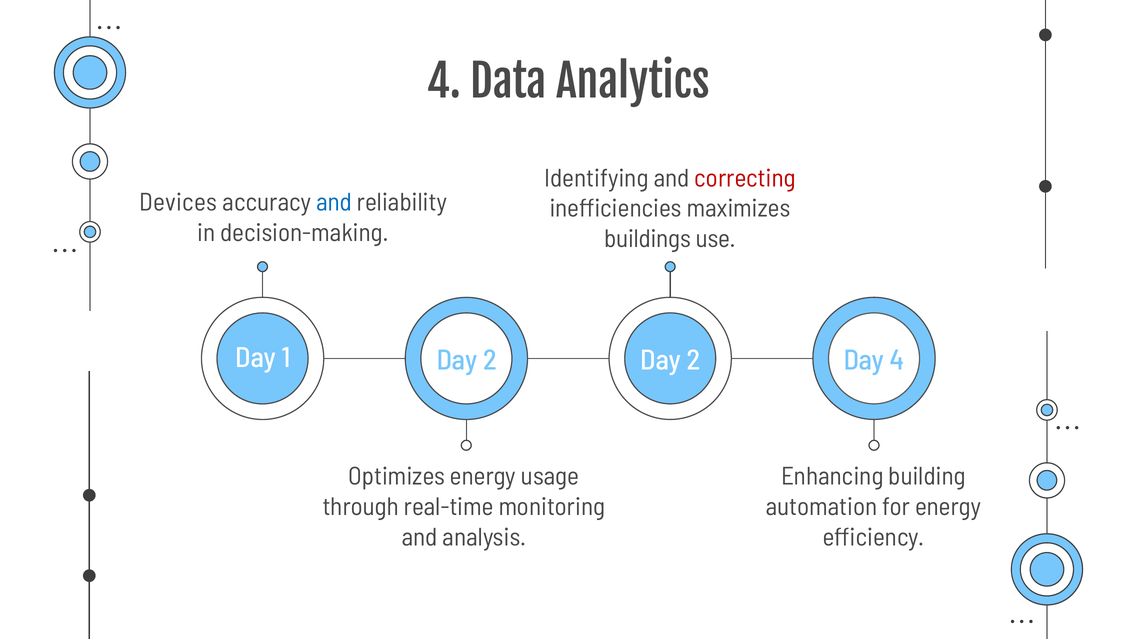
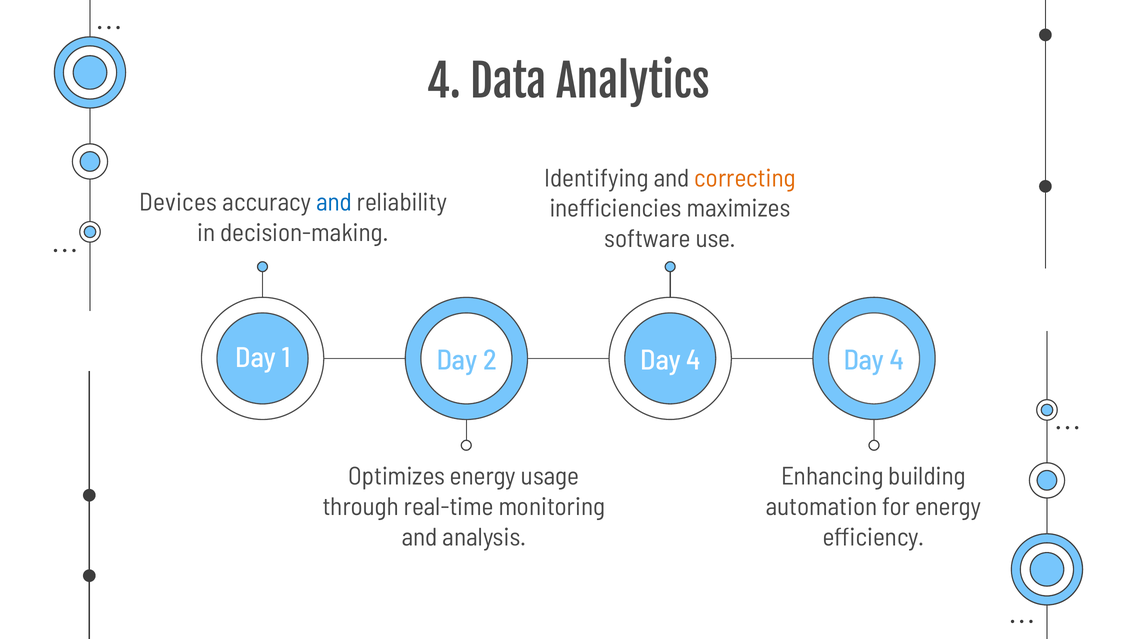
correcting colour: red -> orange
buildings: buildings -> software
2 Day 2: 2 -> 4
